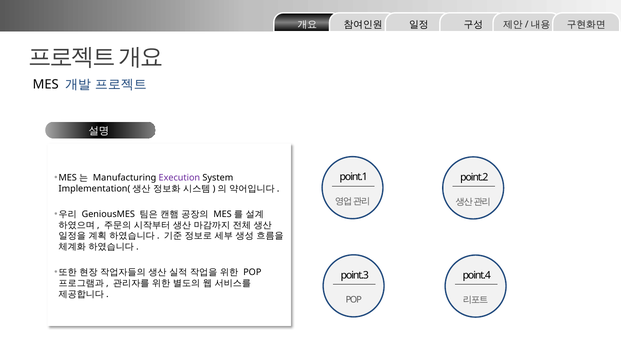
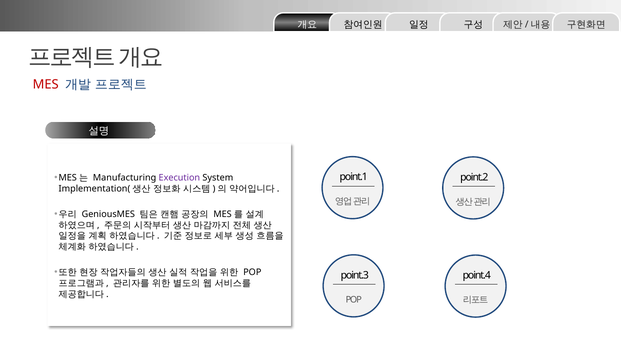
MES colour: black -> red
